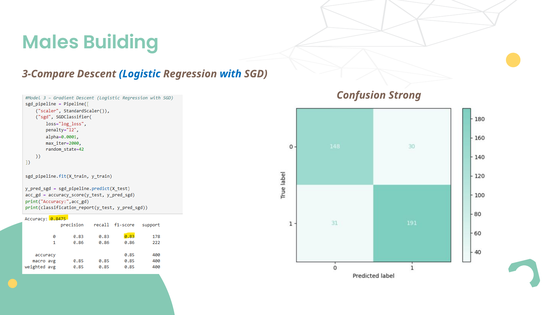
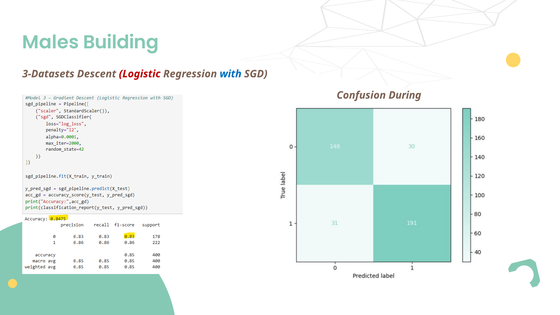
3-Compare: 3-Compare -> 3-Datasets
Logistic colour: blue -> red
Strong: Strong -> During
